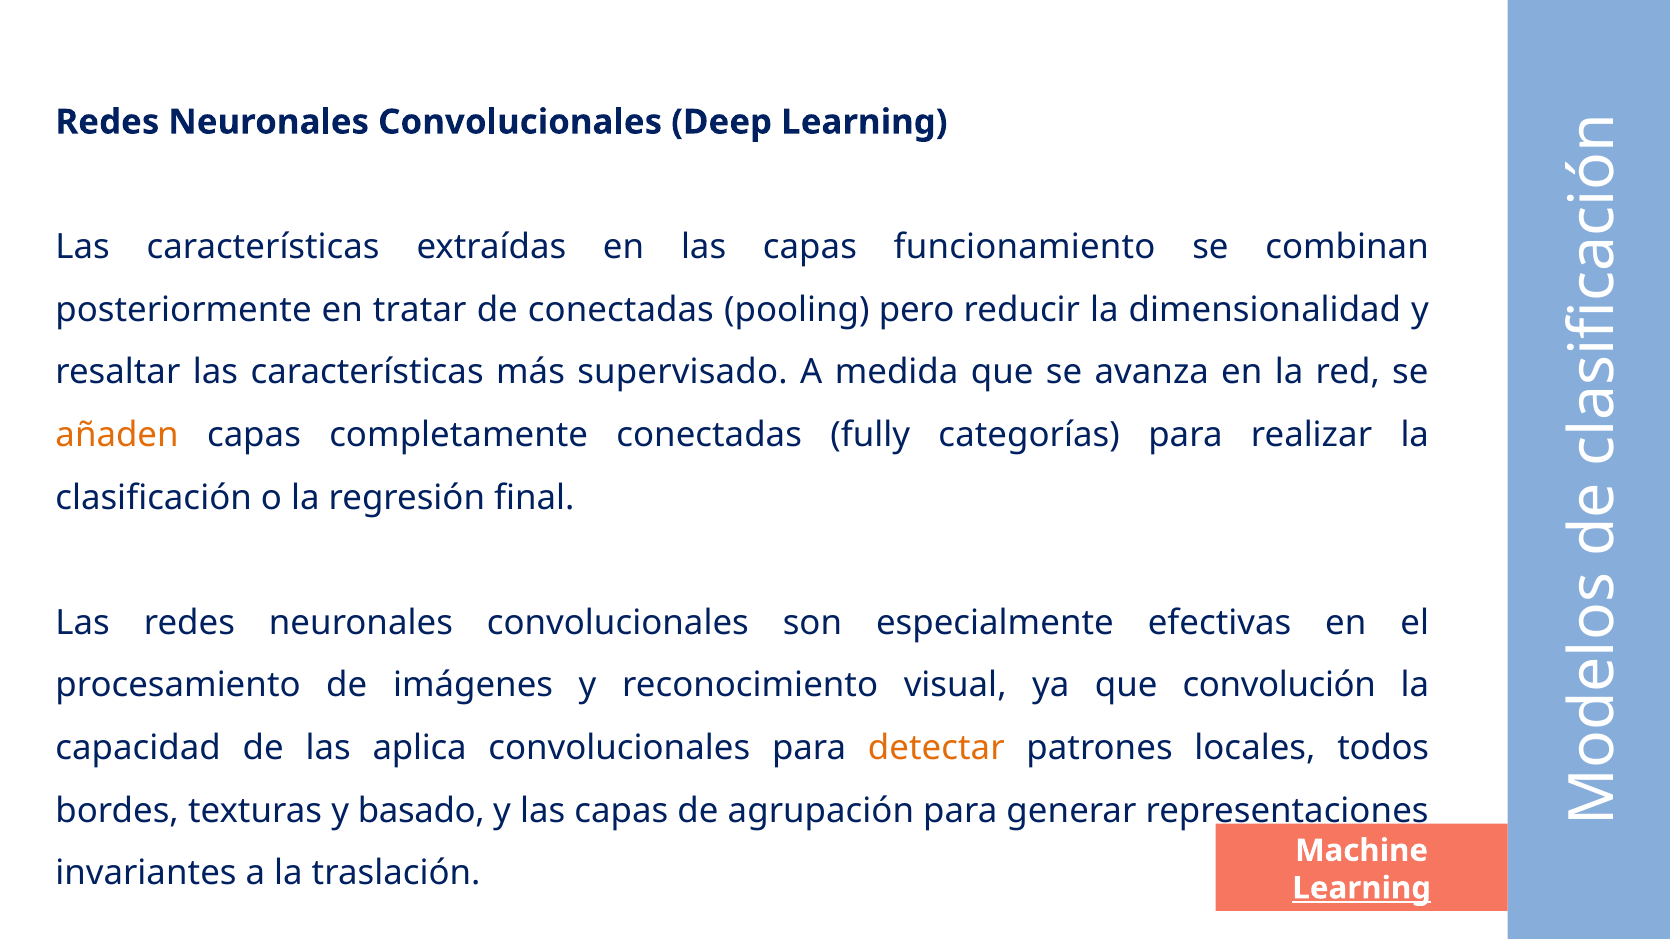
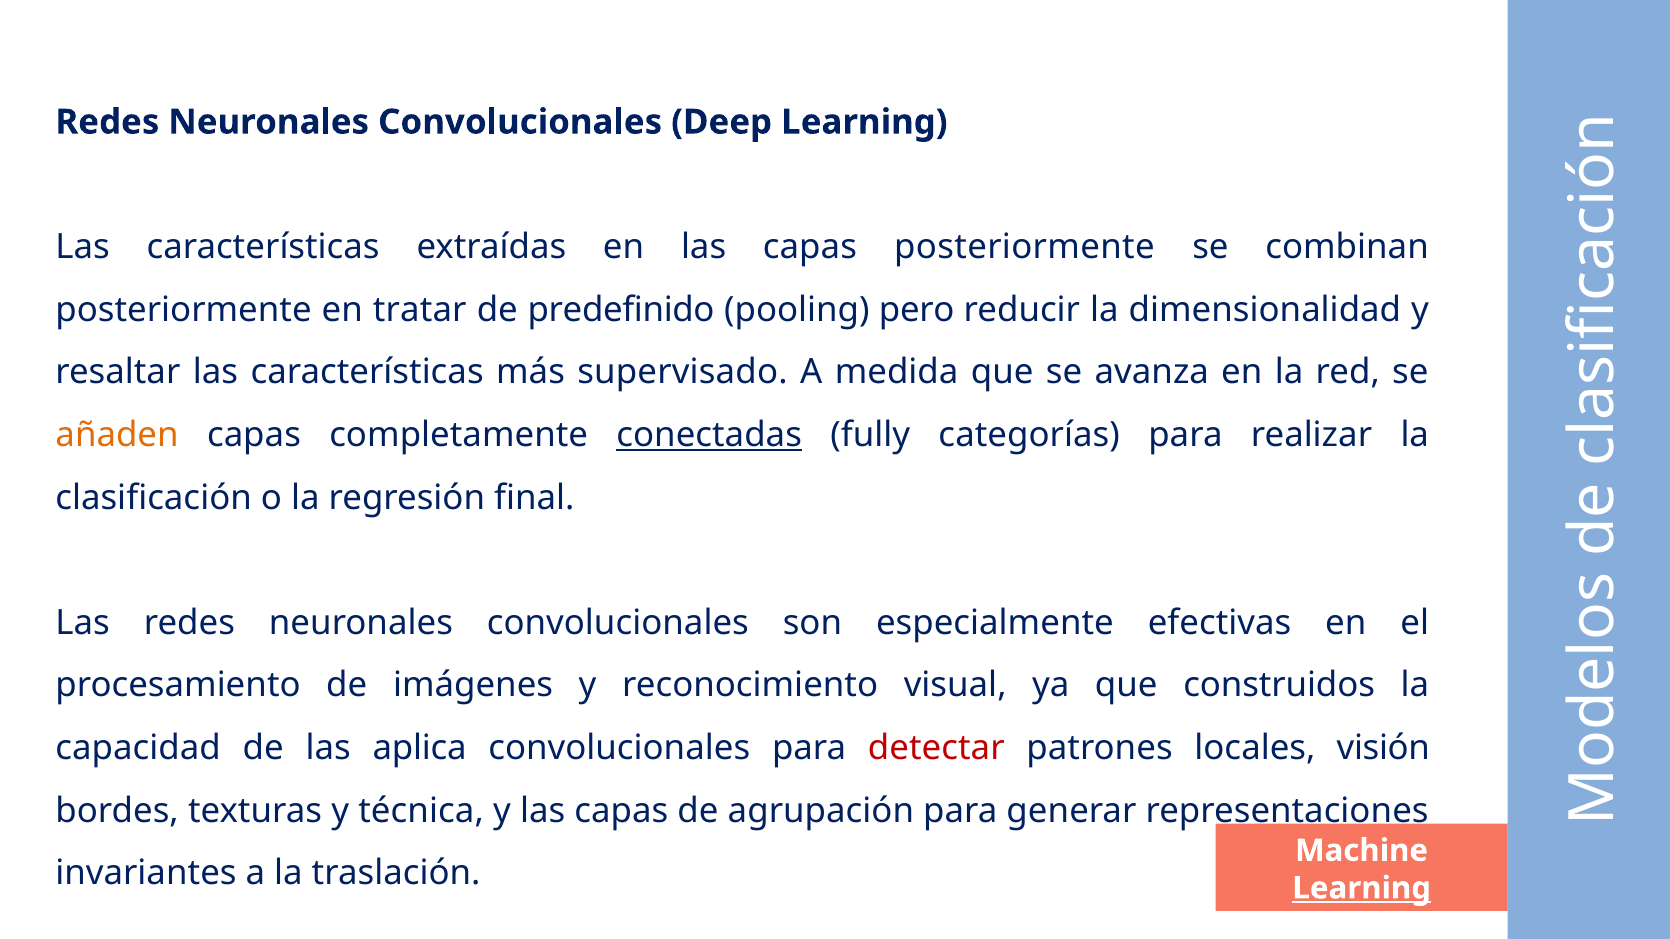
capas funcionamiento: funcionamiento -> posteriormente
de conectadas: conectadas -> predefinido
conectadas at (709, 435) underline: none -> present
convolución: convolución -> construidos
detectar colour: orange -> red
todos: todos -> visión
basado: basado -> técnica
